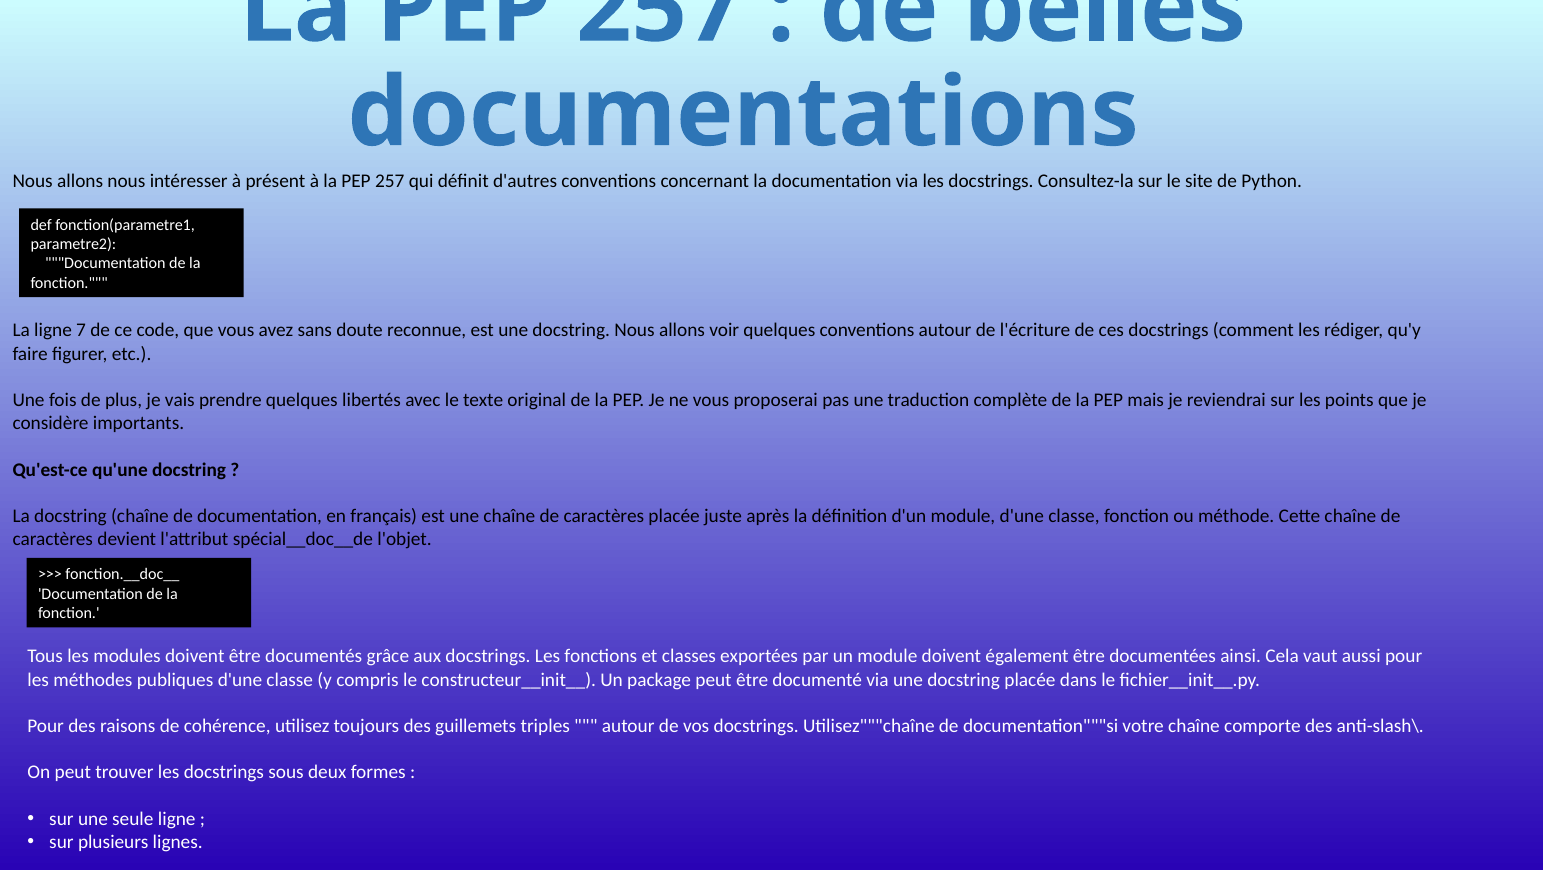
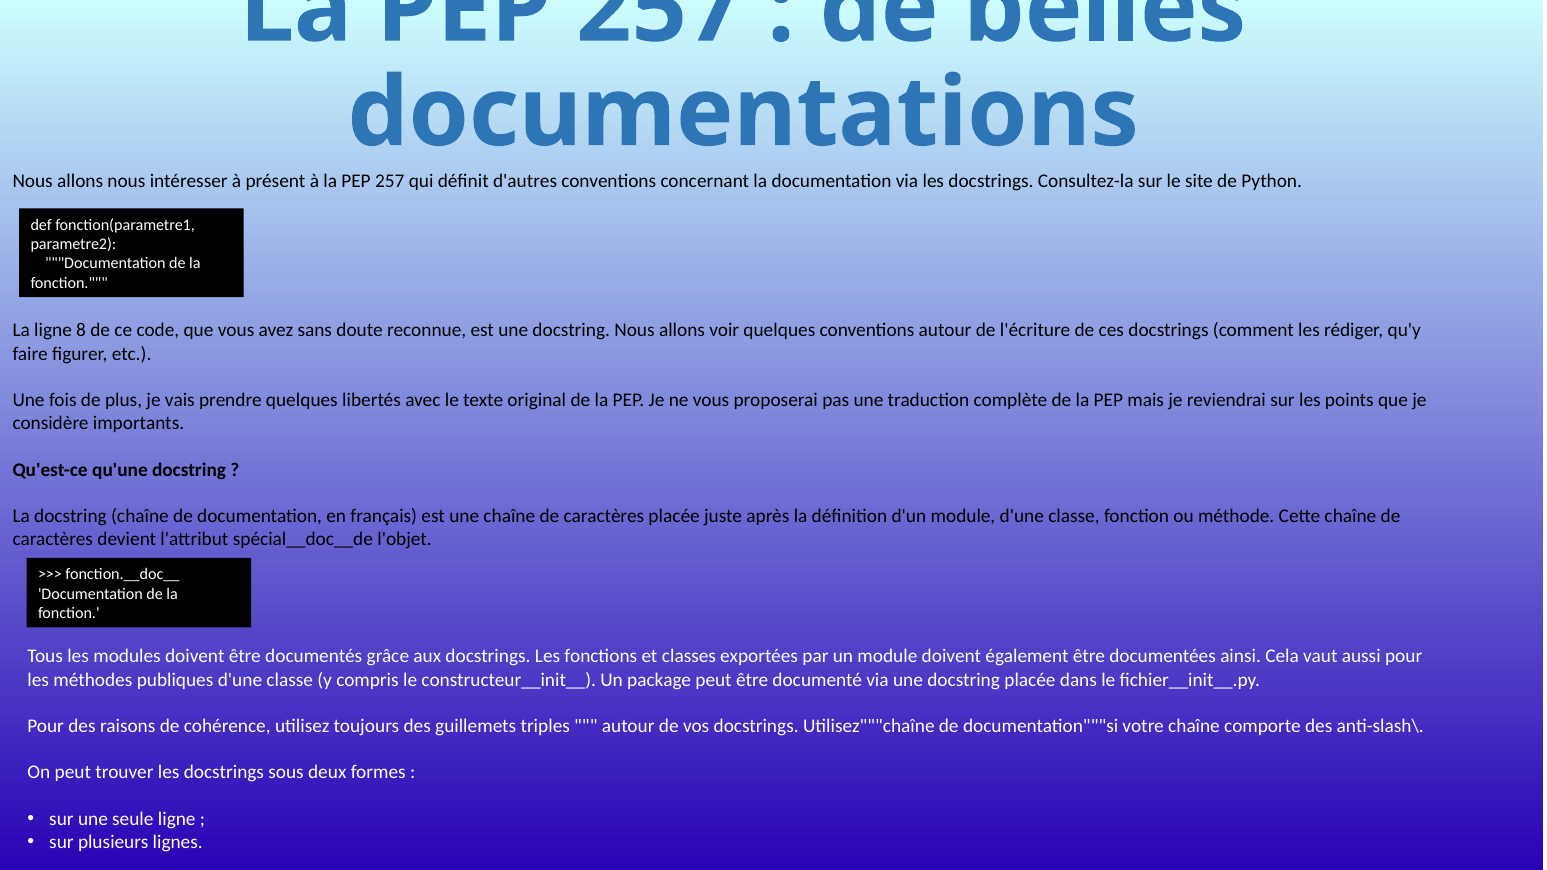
7: 7 -> 8
